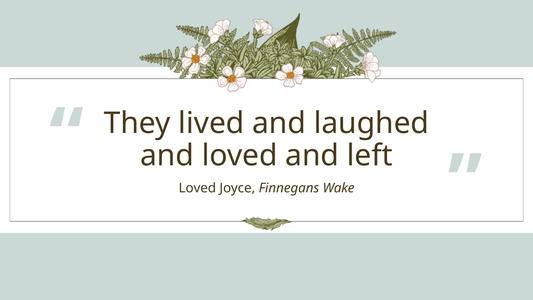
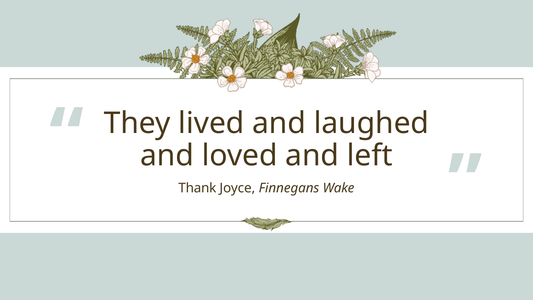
Loved at (197, 188): Loved -> Thank
